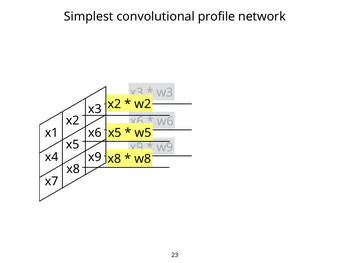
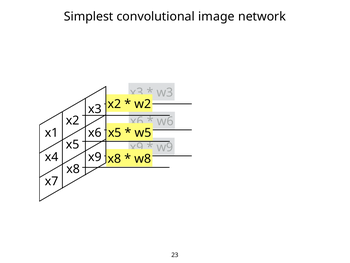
profile: profile -> image
